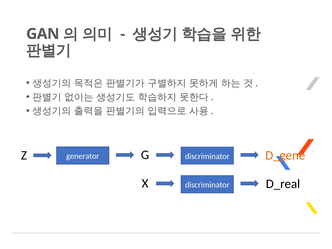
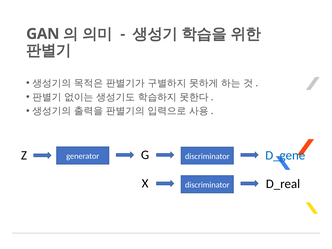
D_gene colour: orange -> blue
